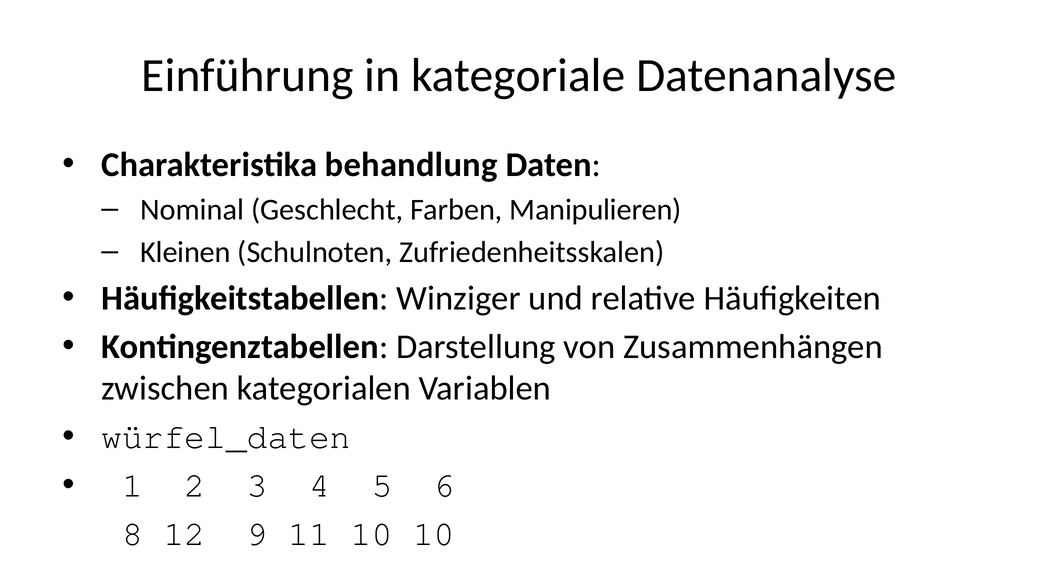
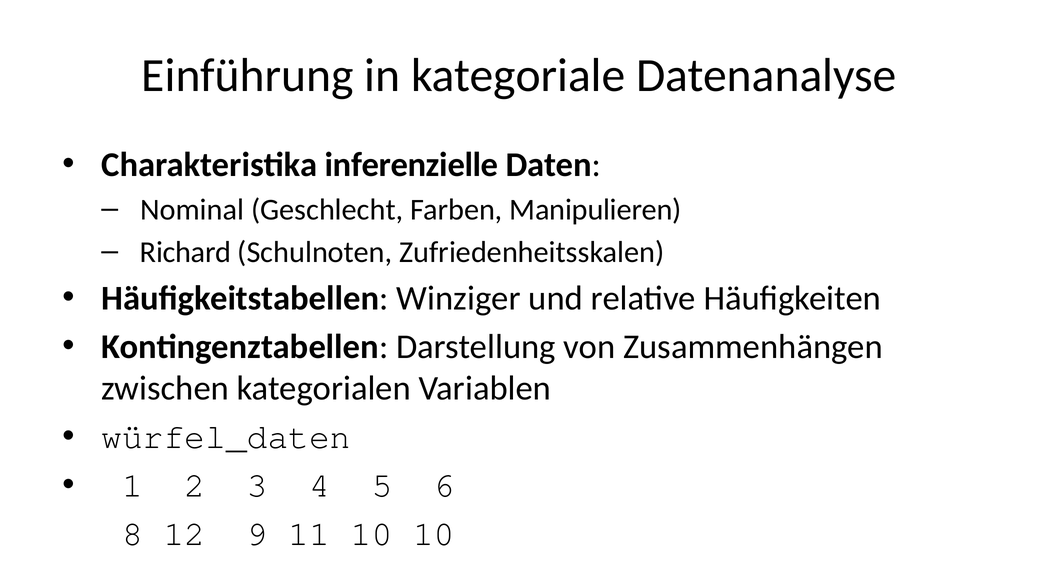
behandlung: behandlung -> inferenzielle
Kleinen: Kleinen -> Richard
